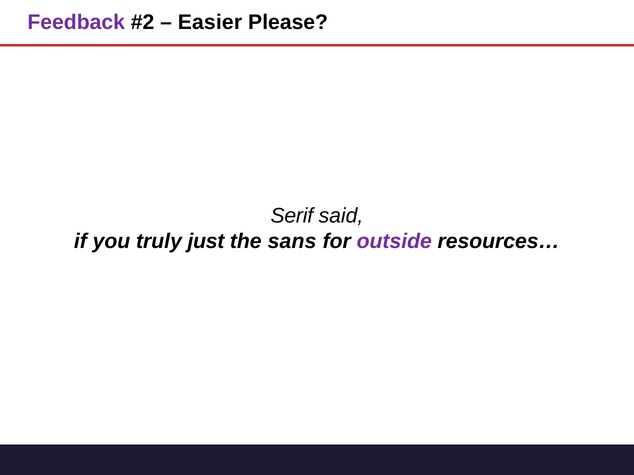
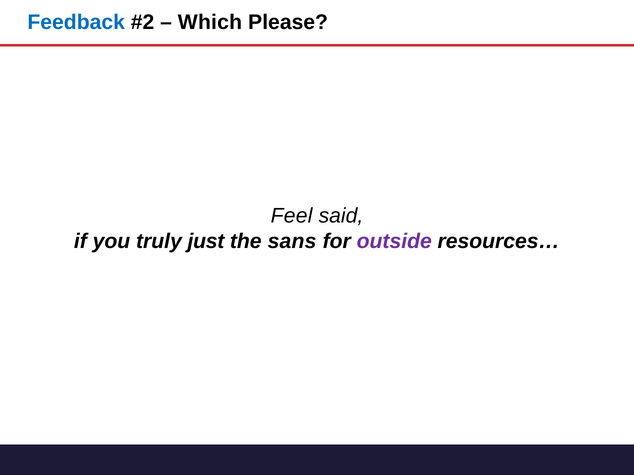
Feedback colour: purple -> blue
Easier: Easier -> Which
Serif: Serif -> Feel
